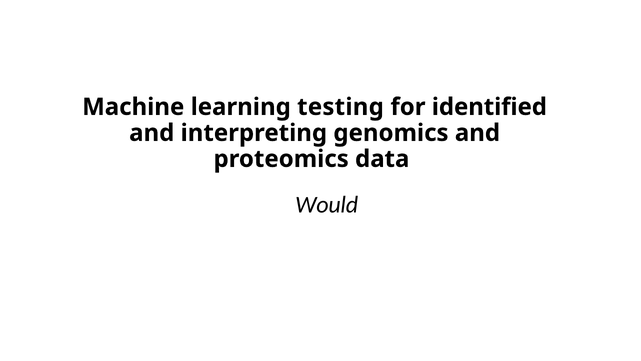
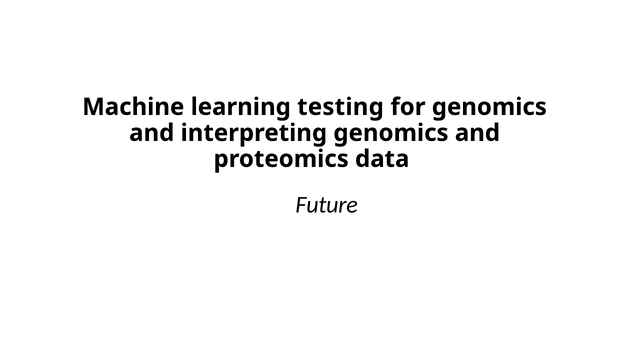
for identified: identified -> genomics
Would: Would -> Future
